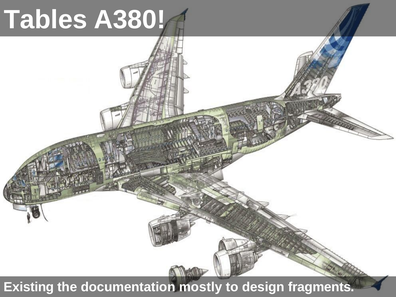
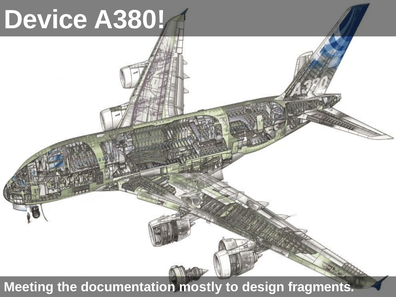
Tables: Tables -> Device
Existing: Existing -> Meeting
